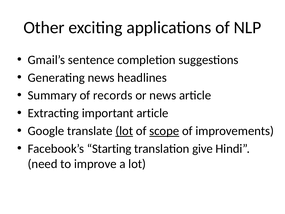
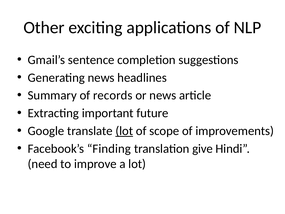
important article: article -> future
scope underline: present -> none
Starting: Starting -> Finding
